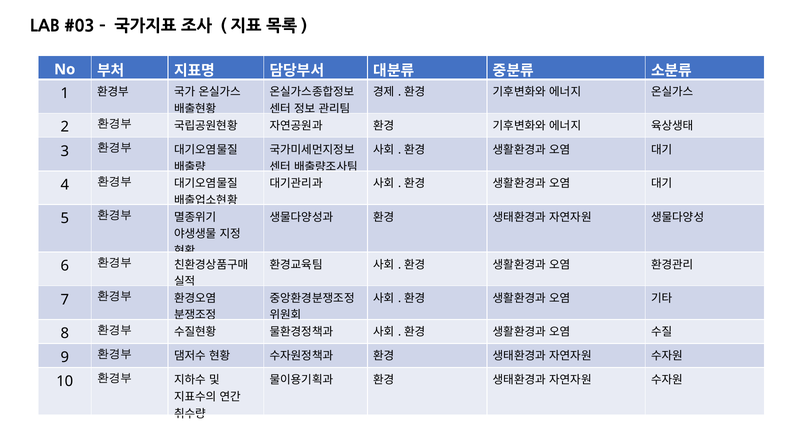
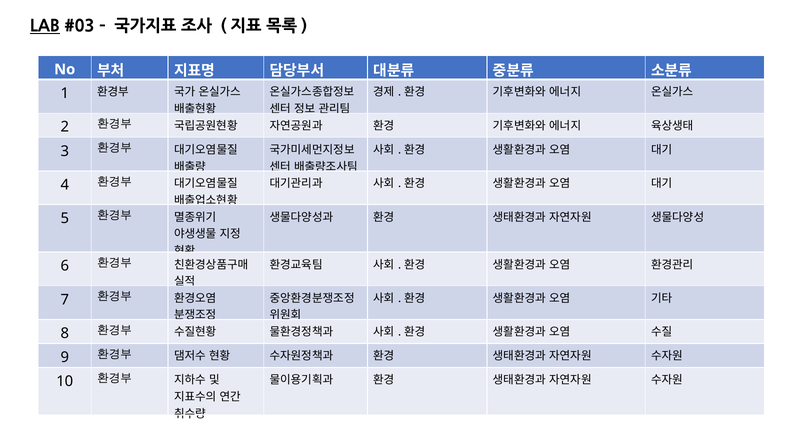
LAB underline: none -> present
